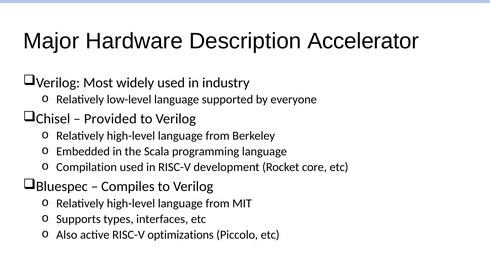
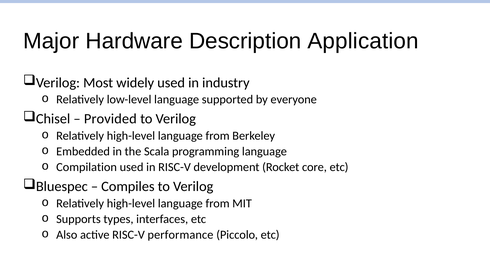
Accelerator: Accelerator -> Application
optimizations: optimizations -> performance
